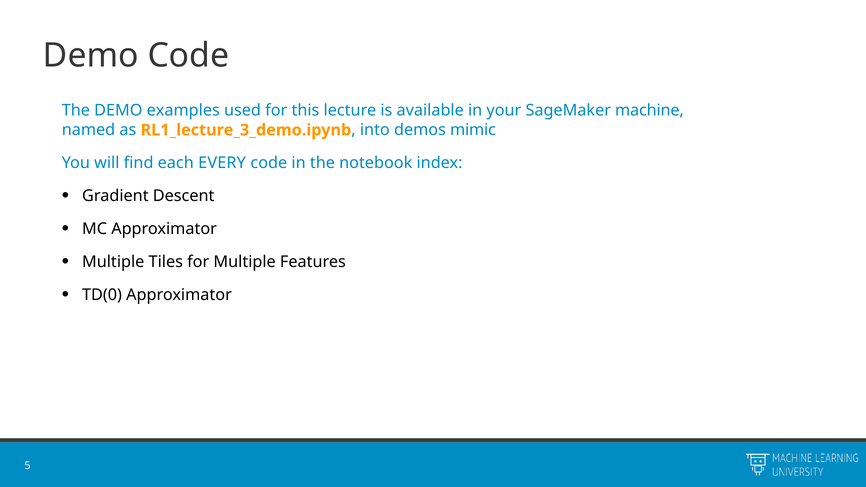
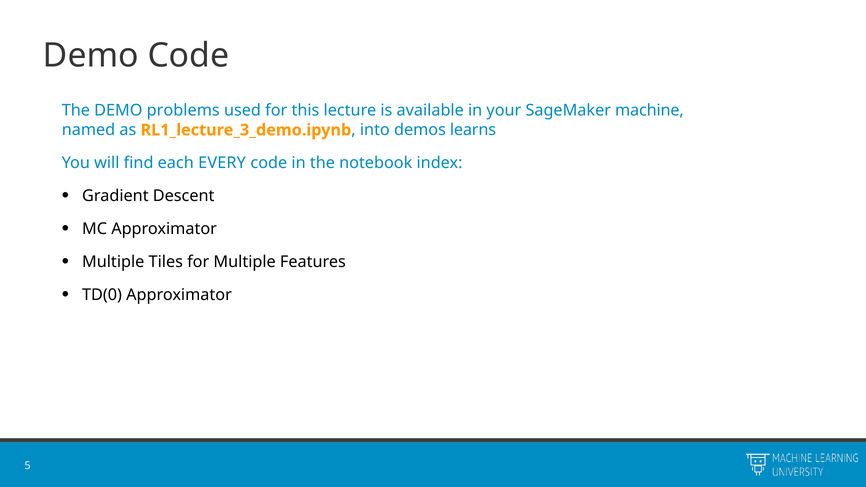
examples: examples -> problems
mimic: mimic -> learns
